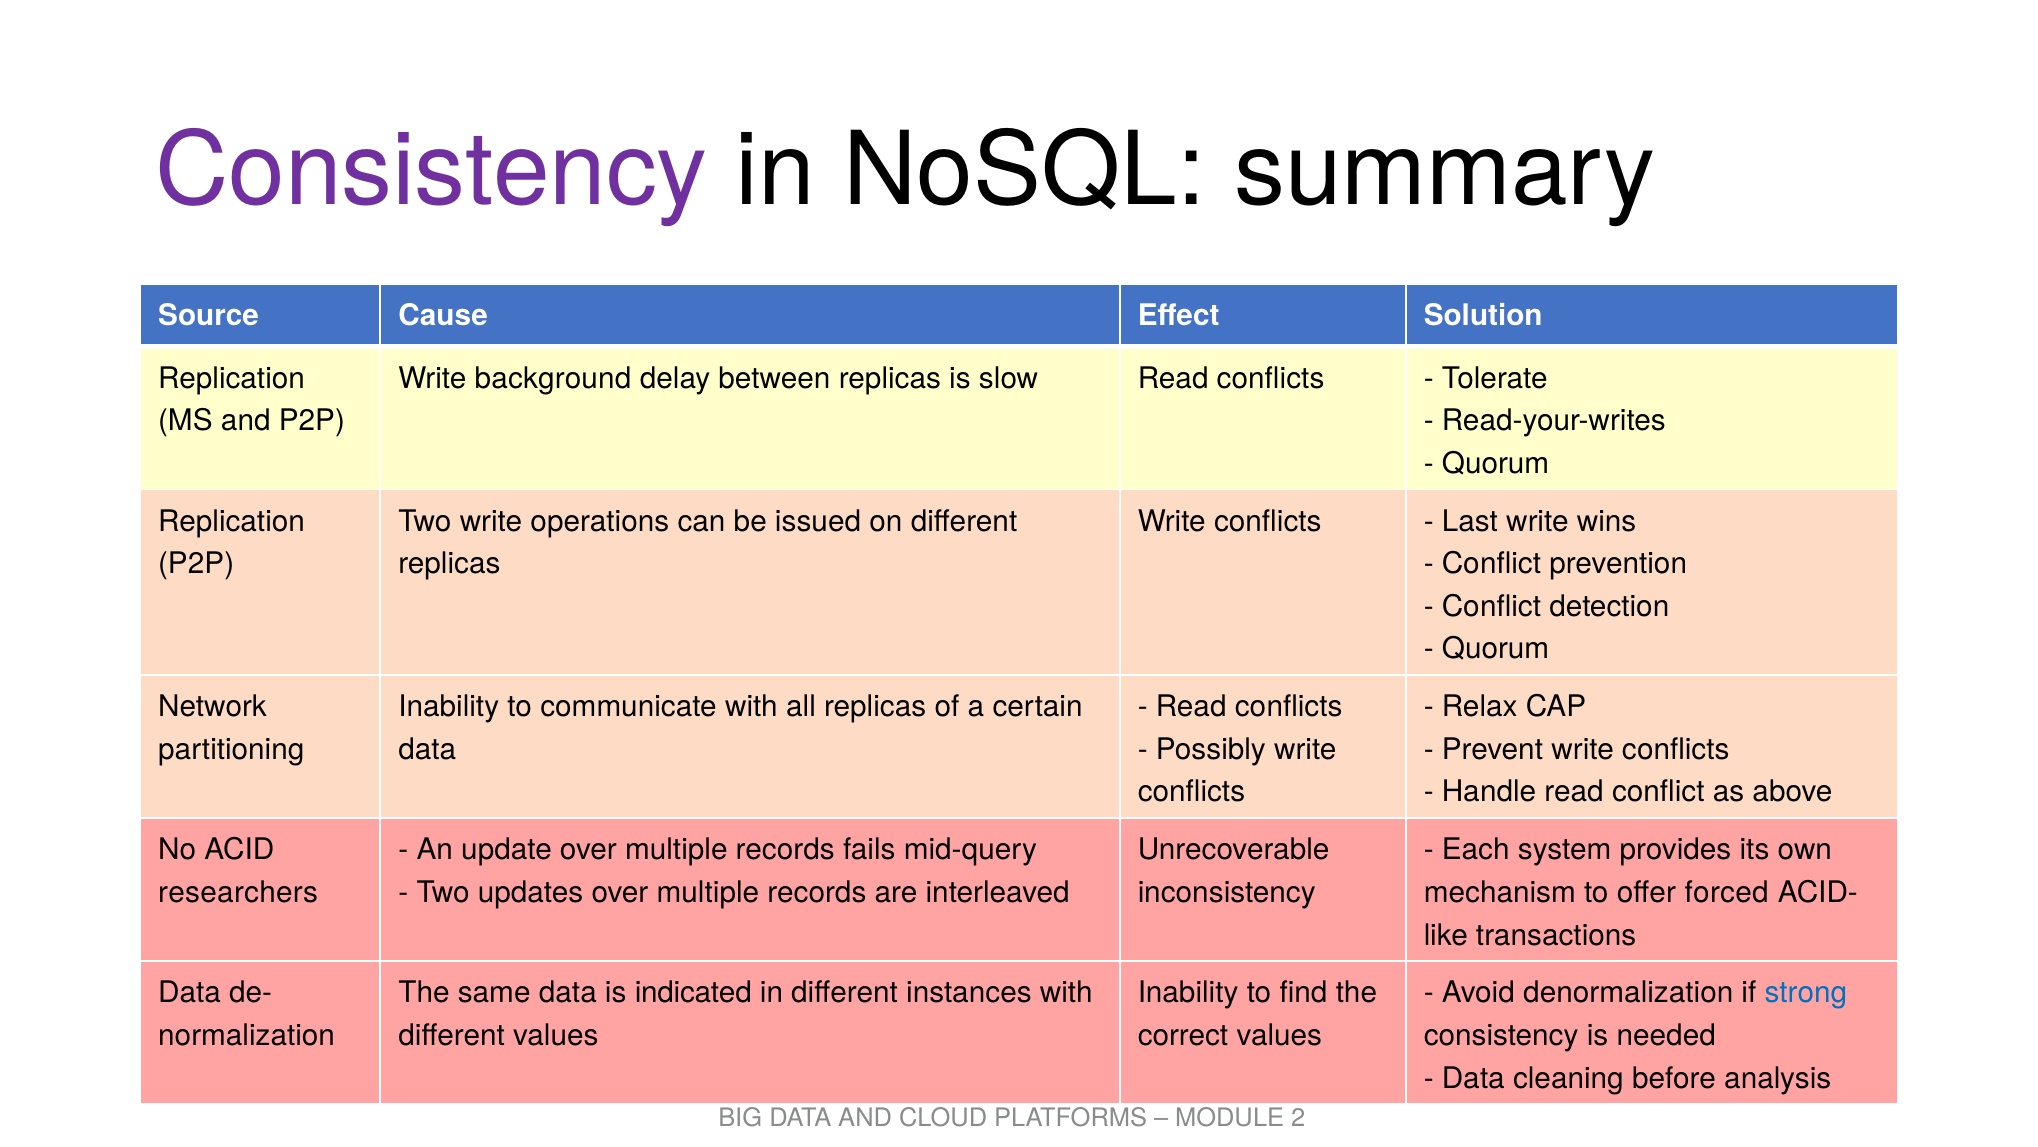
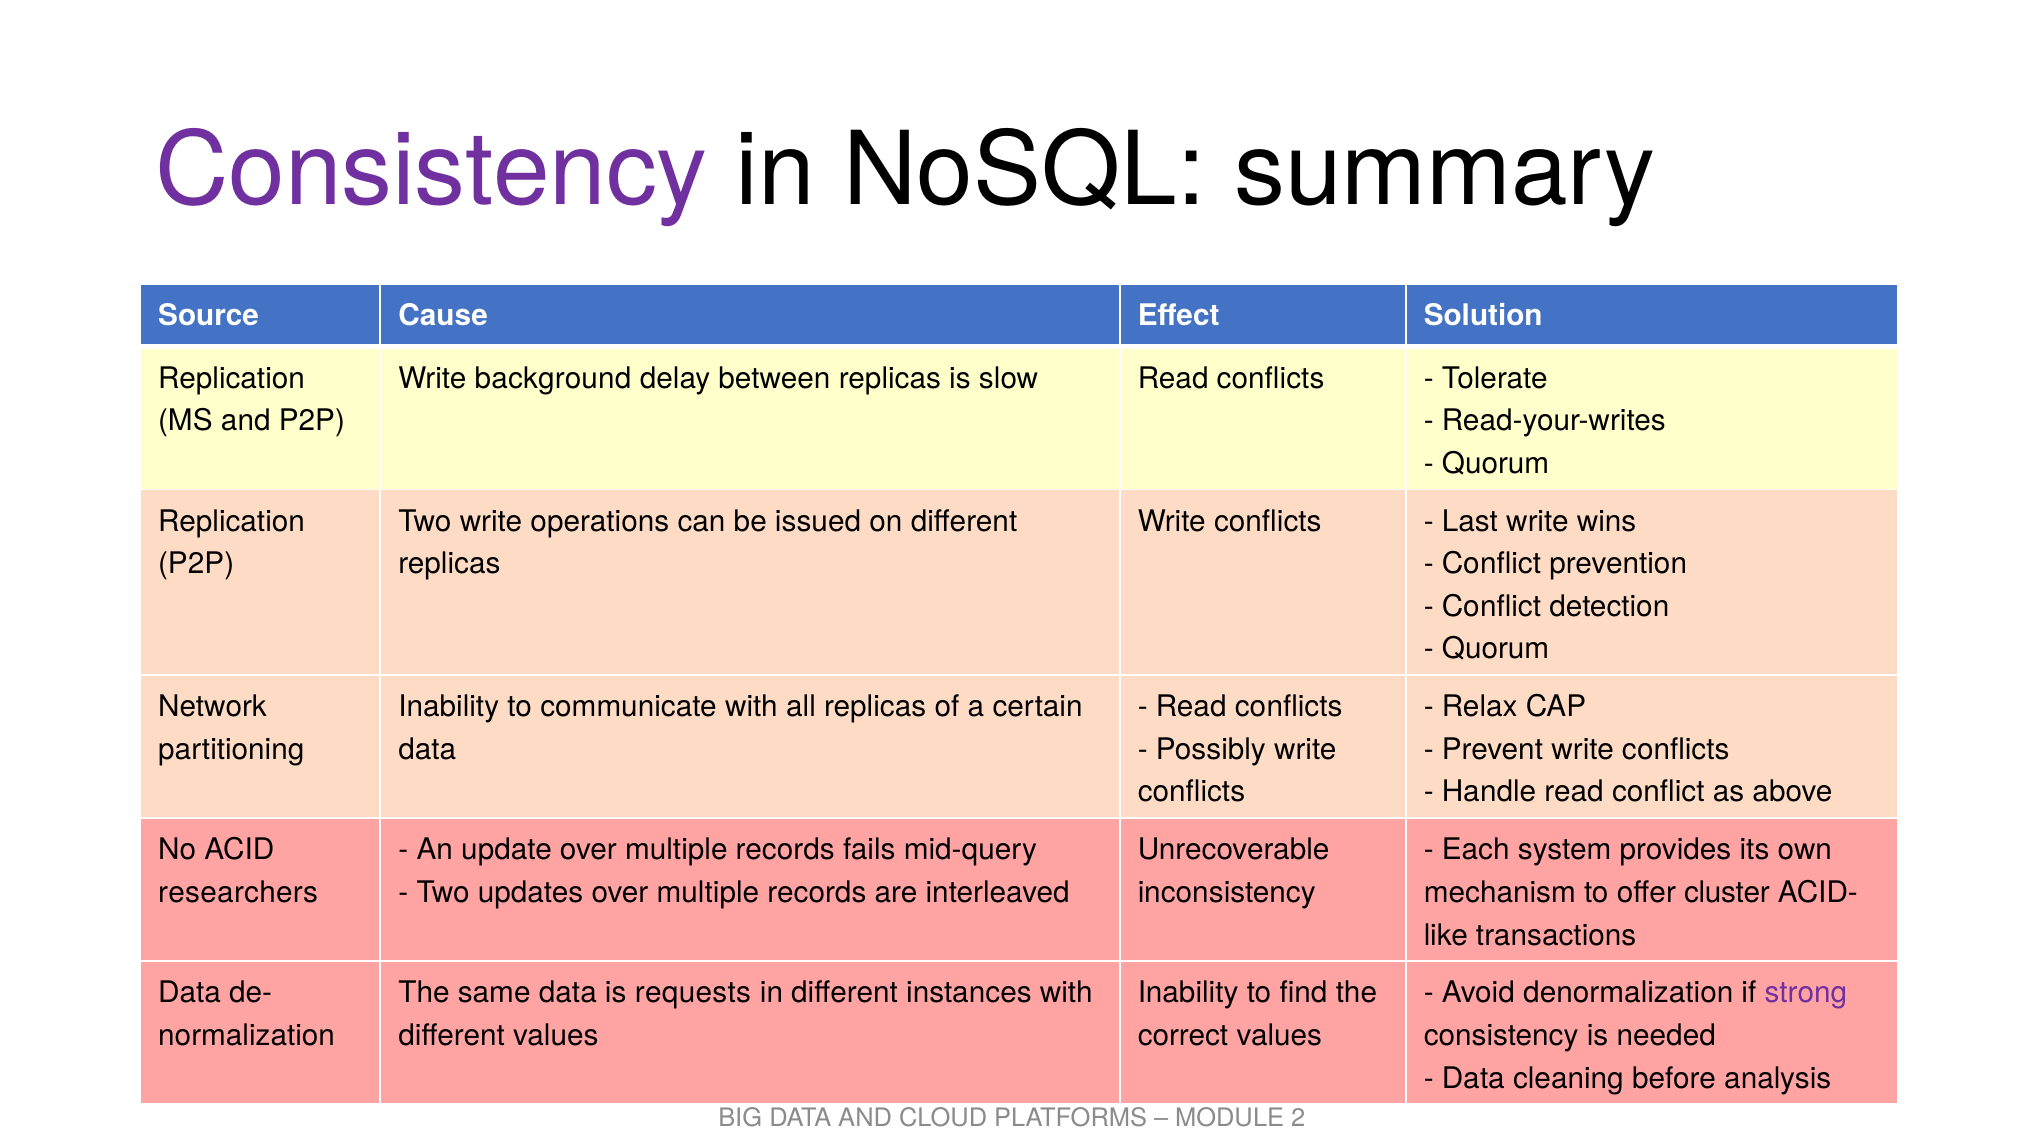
forced: forced -> cluster
indicated: indicated -> requests
strong colour: blue -> purple
